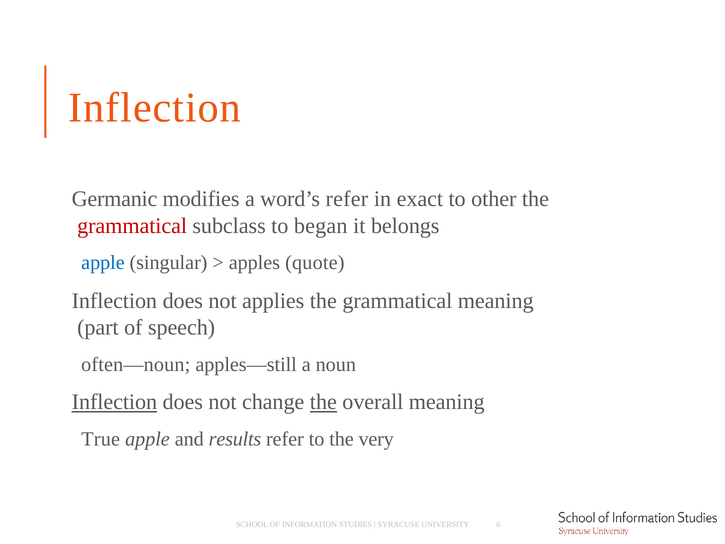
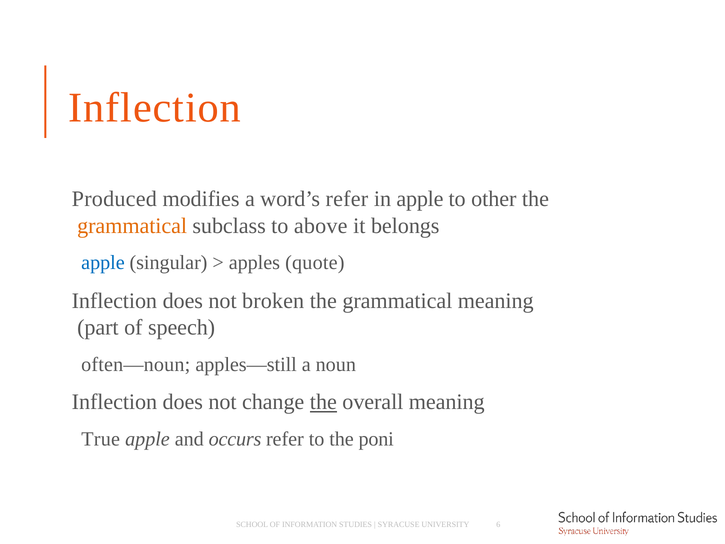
Germanic: Germanic -> Produced
in exact: exact -> apple
grammatical at (132, 226) colour: red -> orange
began: began -> above
applies: applies -> broken
Inflection at (114, 402) underline: present -> none
results: results -> occurs
very: very -> poni
